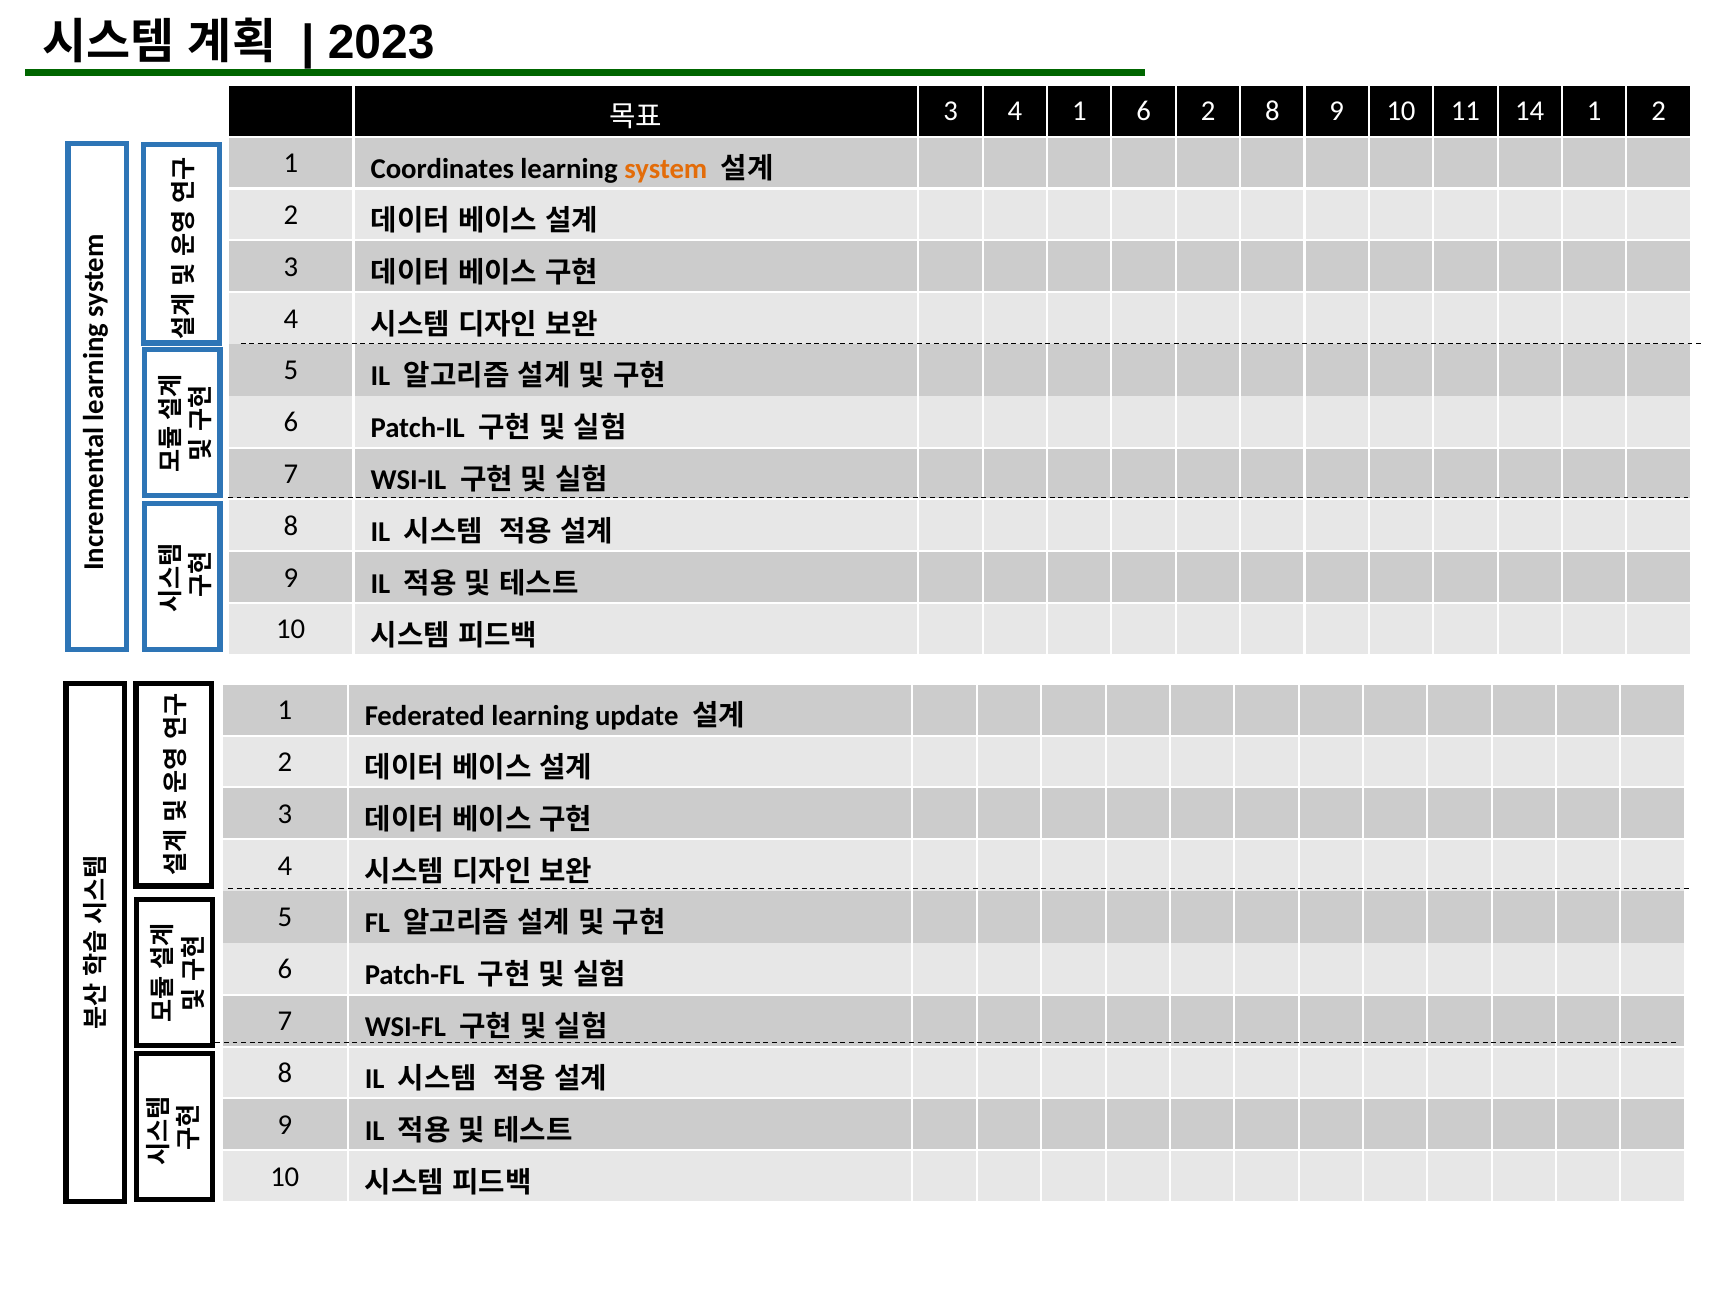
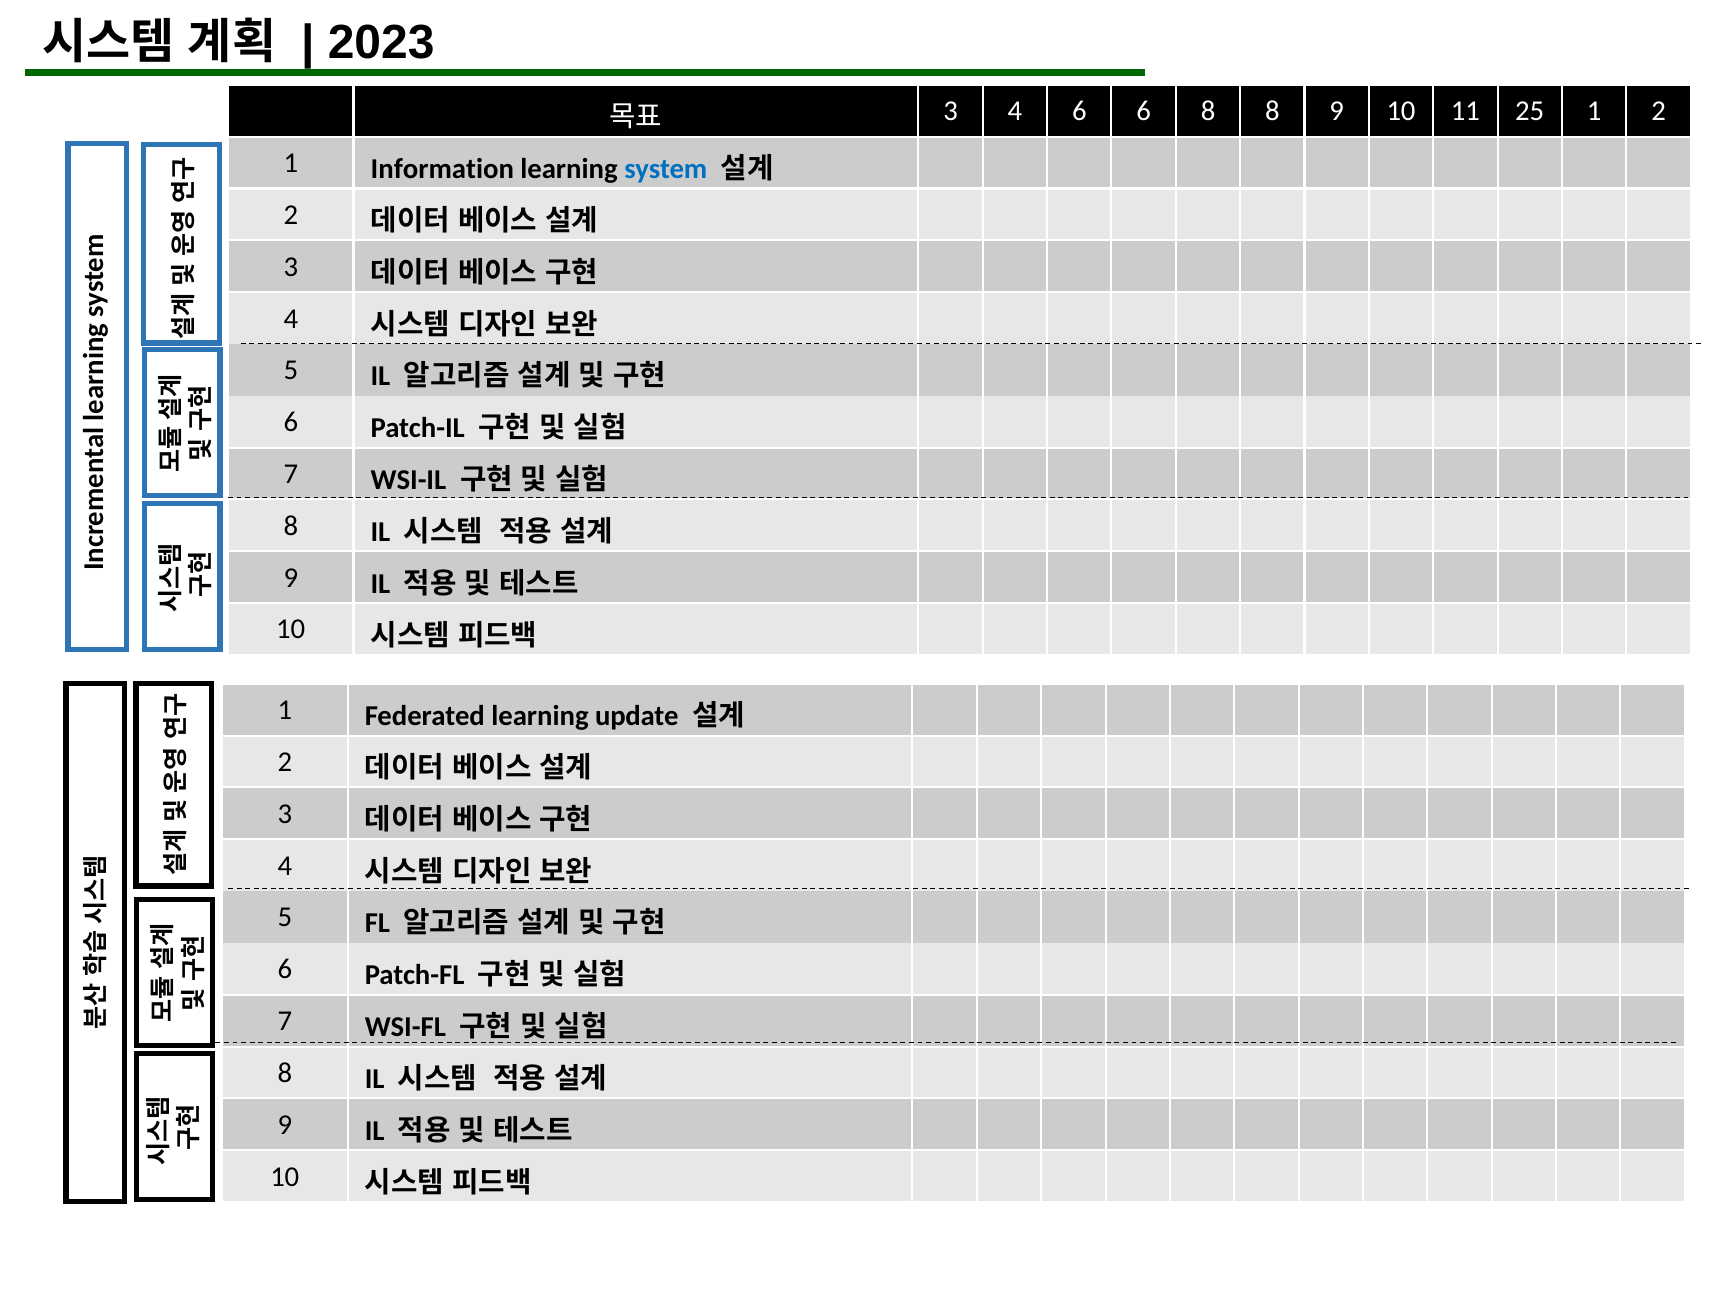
4 1: 1 -> 6
6 2: 2 -> 8
14: 14 -> 25
Coordinates: Coordinates -> Information
system colour: orange -> blue
